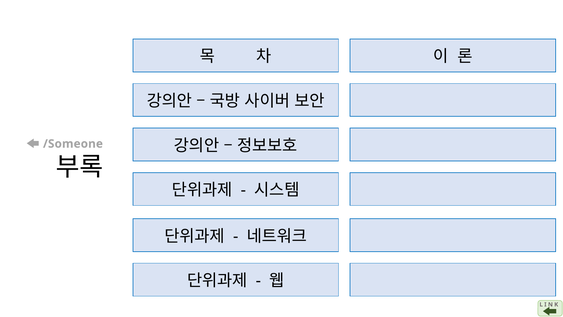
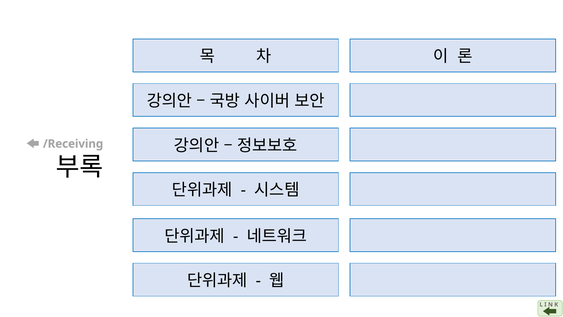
/Someone: /Someone -> /Receiving
